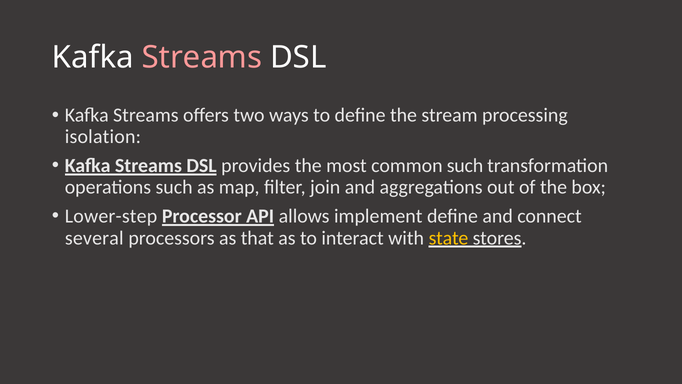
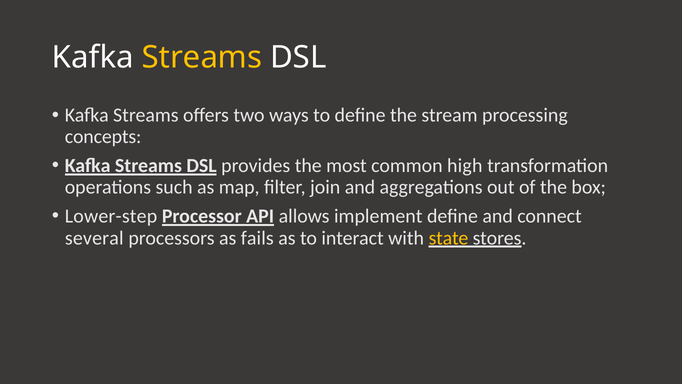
Streams at (202, 57) colour: pink -> yellow
isolation: isolation -> concepts
common such: such -> high
that: that -> fails
